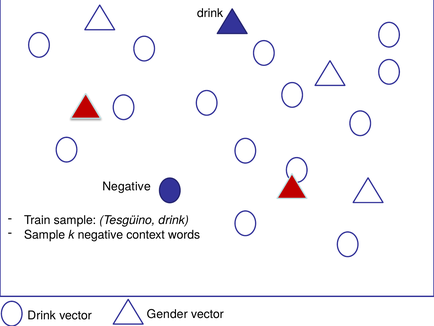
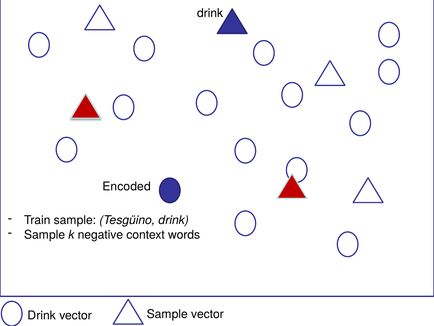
Negative at (127, 186): Negative -> Encoded
vector Gender: Gender -> Sample
